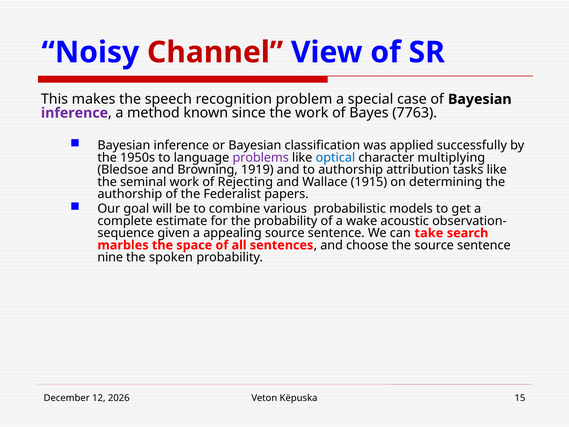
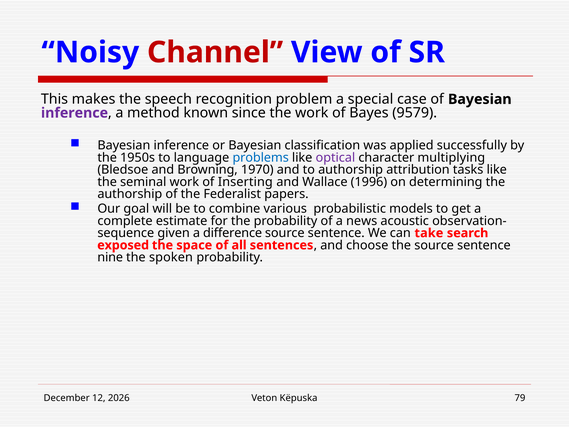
7763: 7763 -> 9579
problems colour: purple -> blue
optical colour: blue -> purple
1919: 1919 -> 1970
Rejecting: Rejecting -> Inserting
1915: 1915 -> 1996
wake: wake -> news
appealing: appealing -> difference
marbles: marbles -> exposed
15: 15 -> 79
